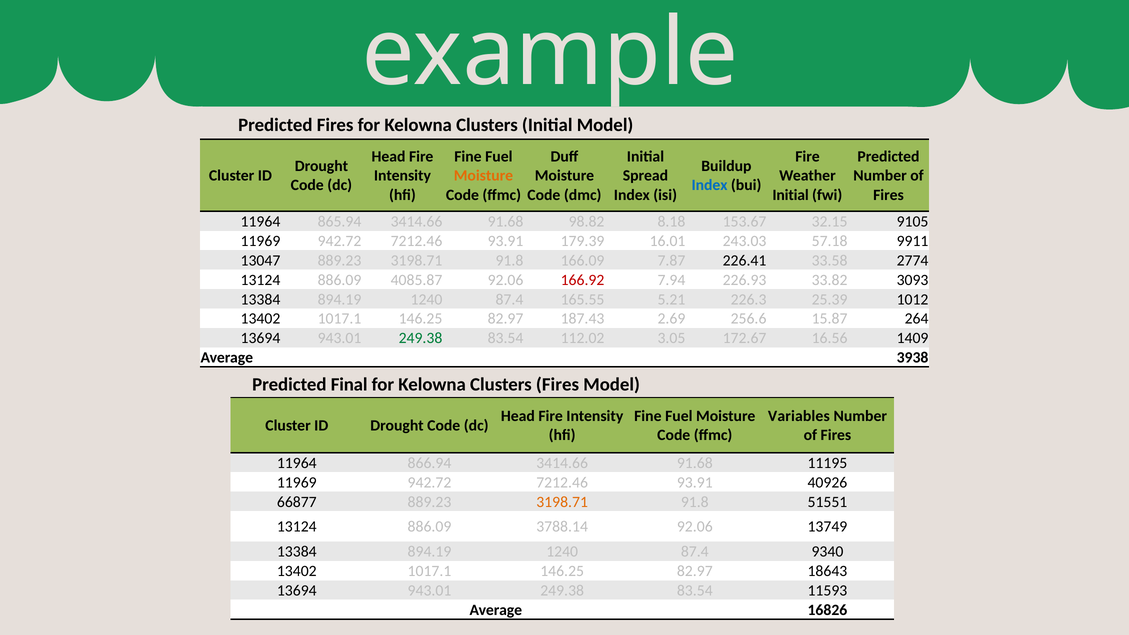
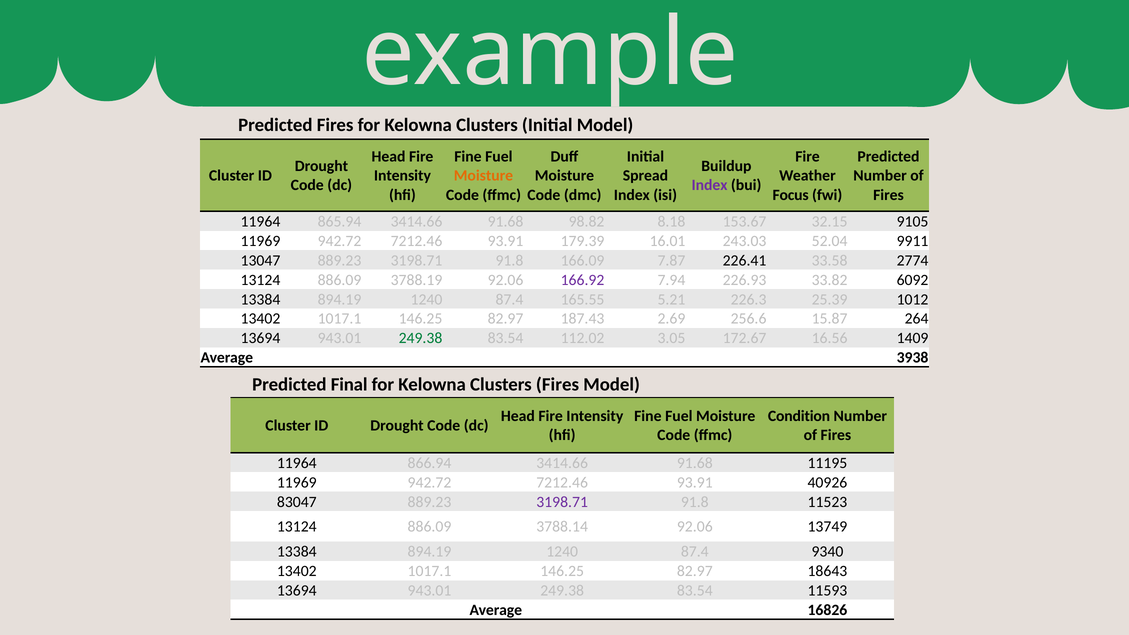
Index at (710, 185) colour: blue -> purple
Initial at (791, 195): Initial -> Focus
57.18: 57.18 -> 52.04
4085.87: 4085.87 -> 3788.19
166.92 colour: red -> purple
3093: 3093 -> 6092
Variables: Variables -> Condition
66877: 66877 -> 83047
3198.71 at (562, 502) colour: orange -> purple
51551: 51551 -> 11523
